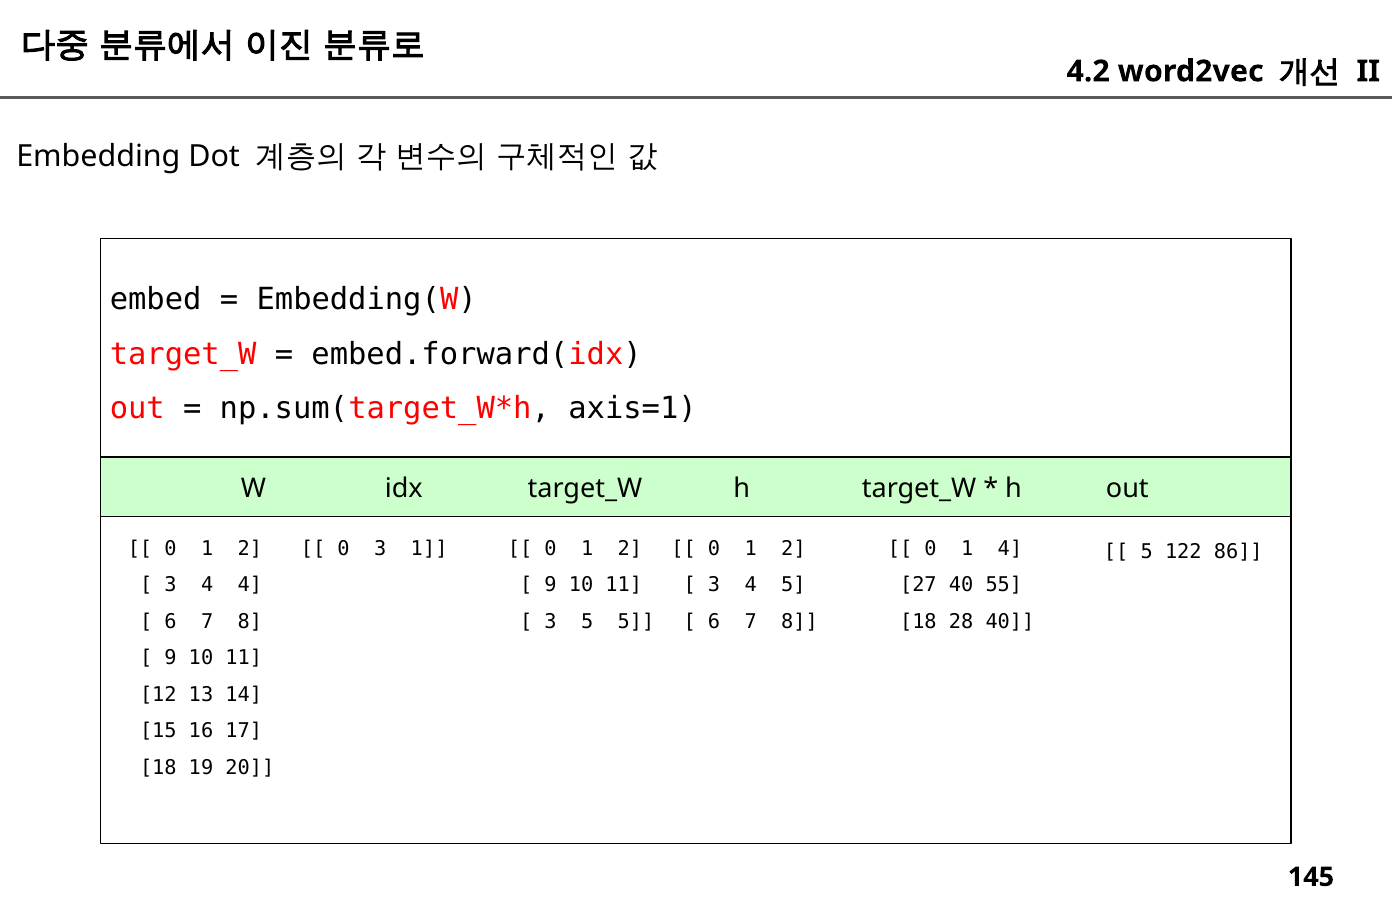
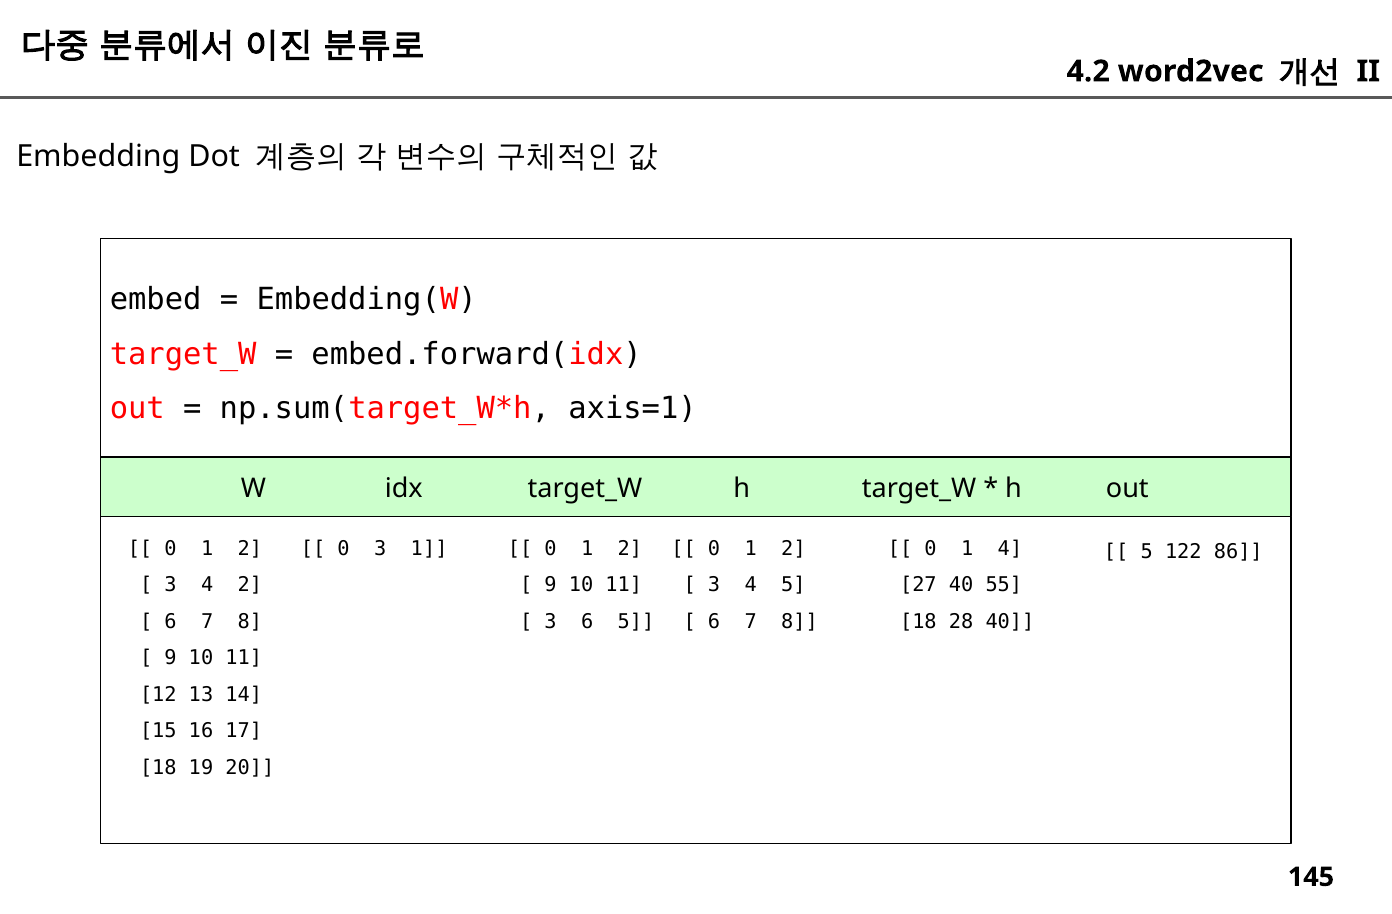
4 4: 4 -> 2
3 5: 5 -> 6
